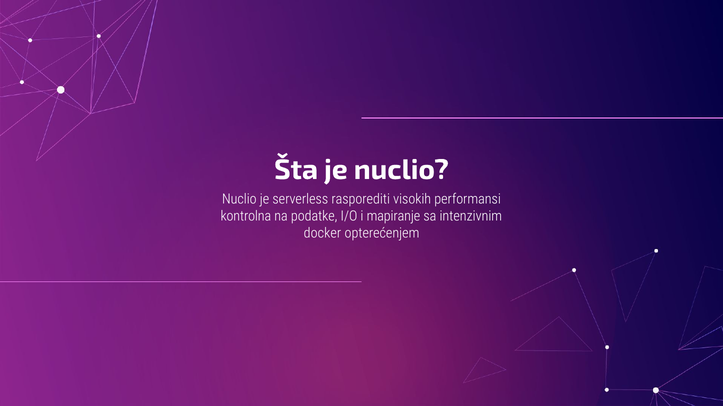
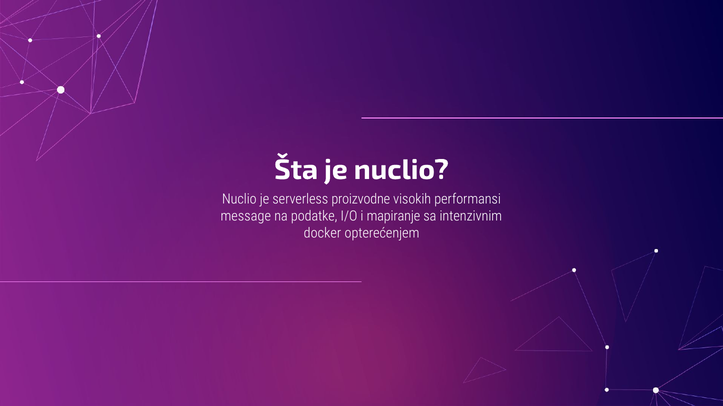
rasporediti: rasporediti -> proizvodne
kontrolna: kontrolna -> message
